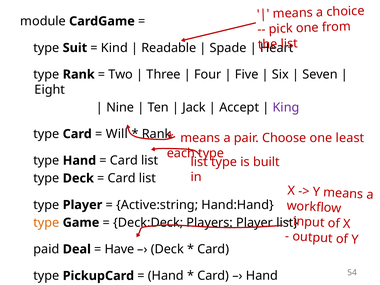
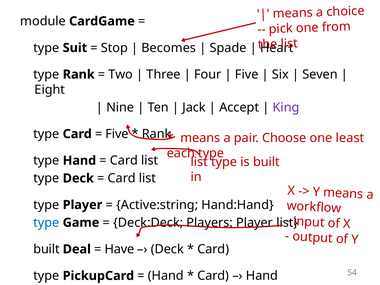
Kind: Kind -> Stop
Readable: Readable -> Becomes
Will at (117, 134): Will -> Five
type at (46, 223) colour: orange -> blue
paid at (46, 249): paid -> built
